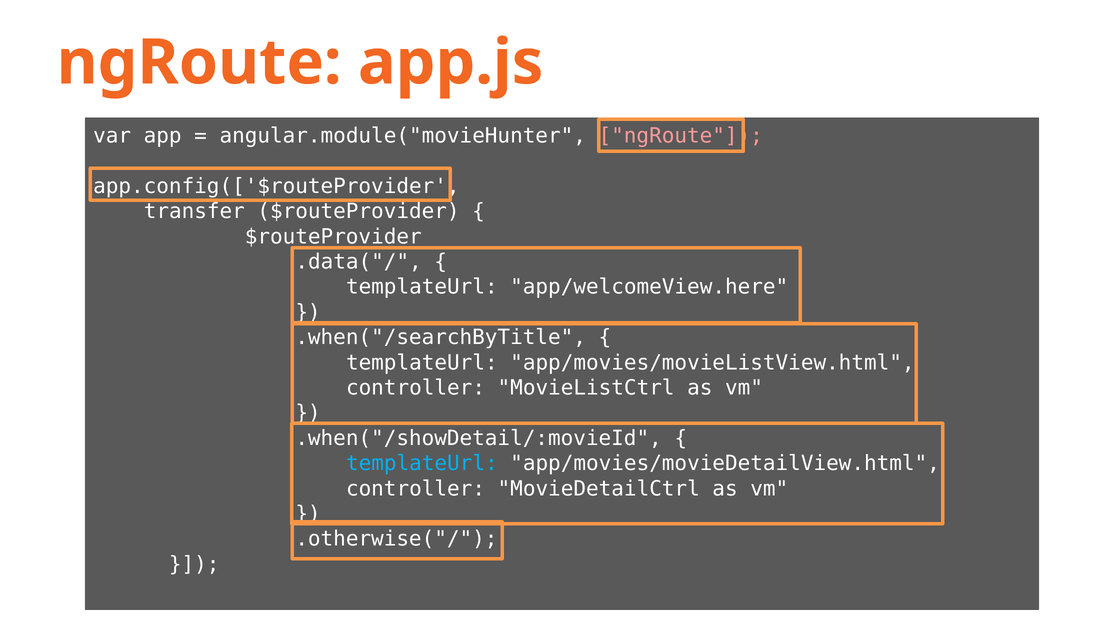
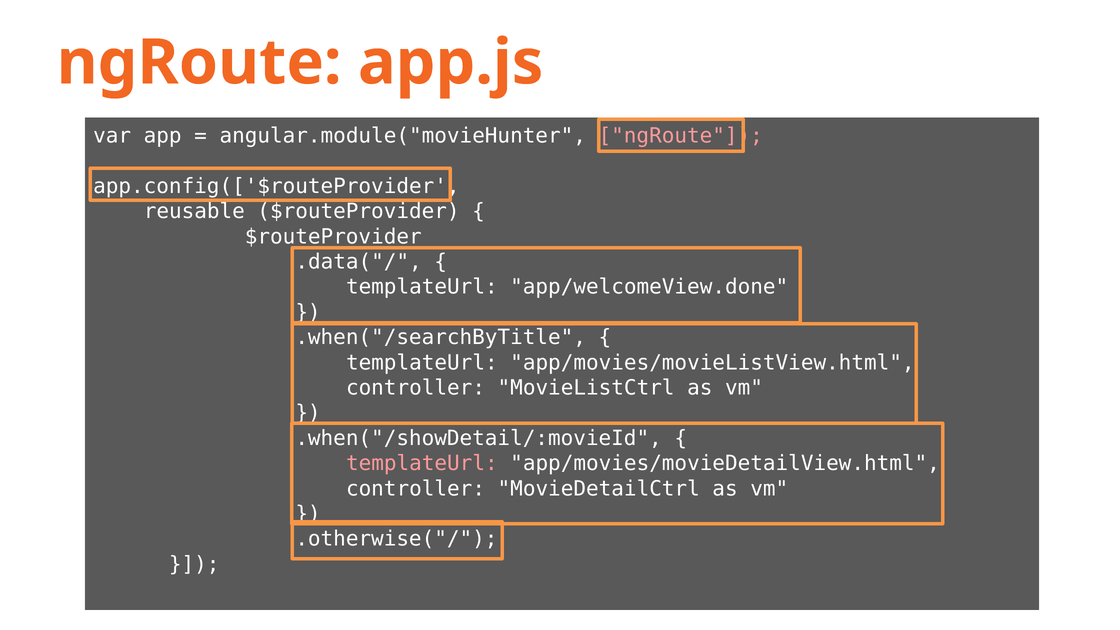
transfer: transfer -> reusable
app/welcomeView.here: app/welcomeView.here -> app/welcomeView.done
templateUrl at (422, 463) colour: light blue -> pink
